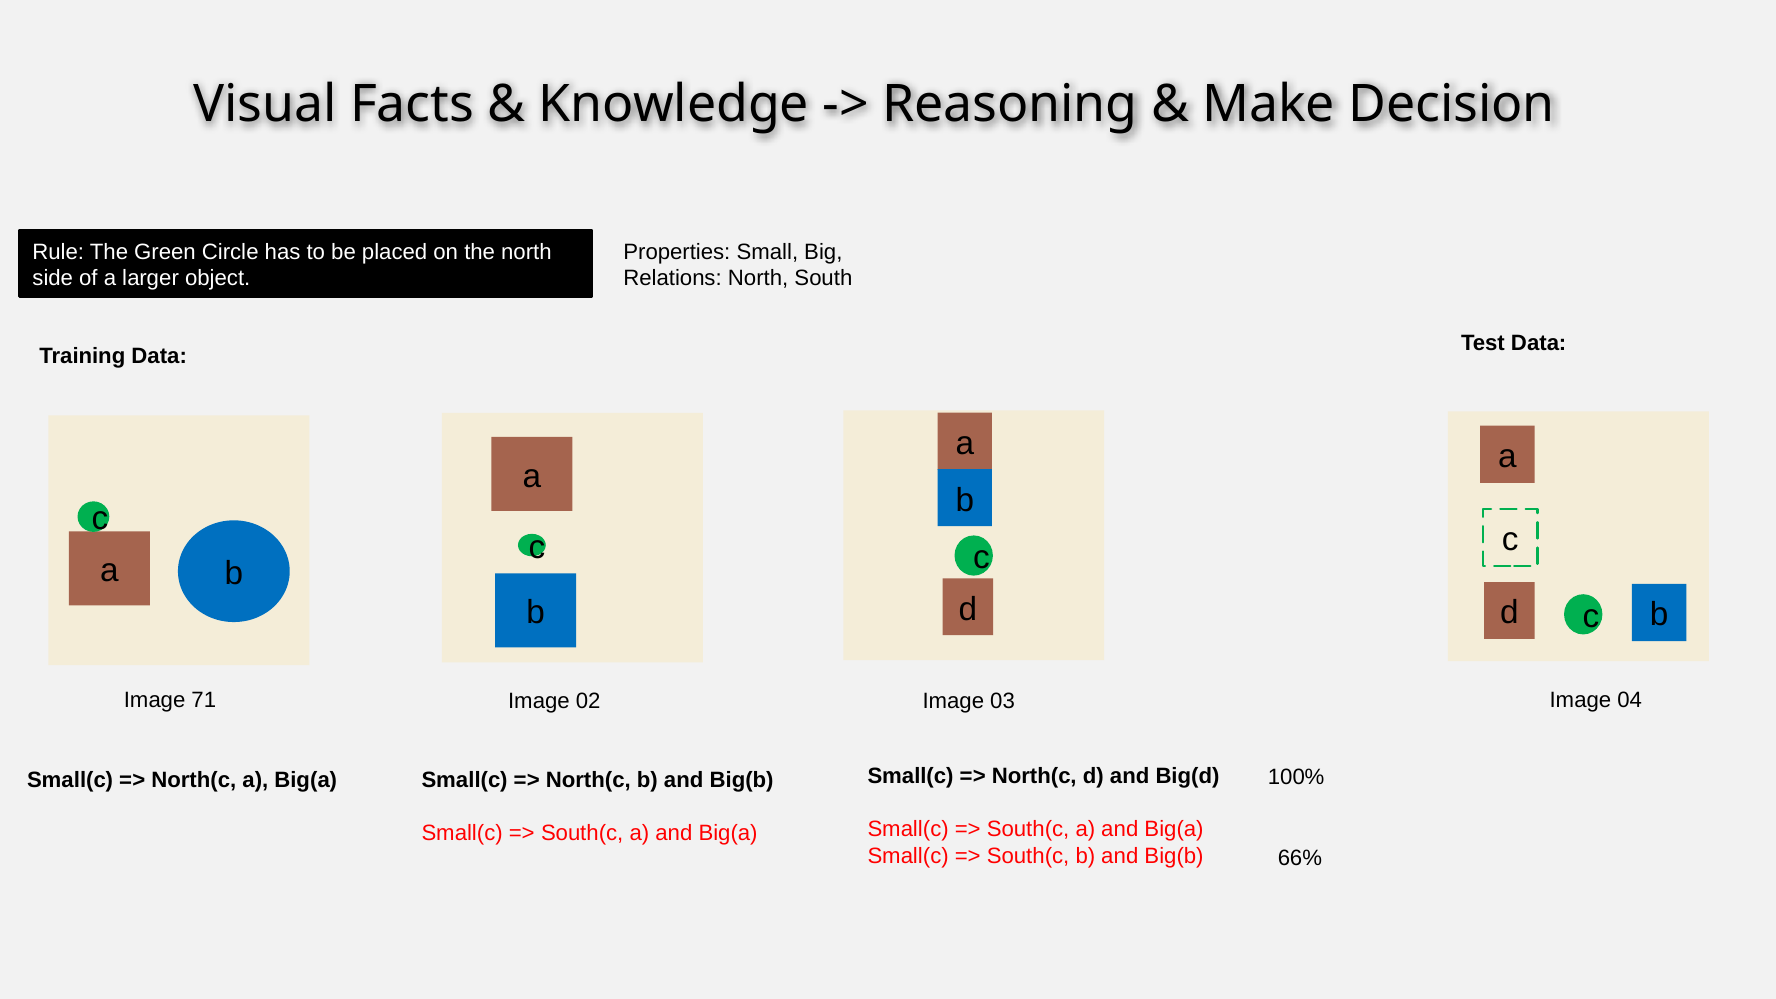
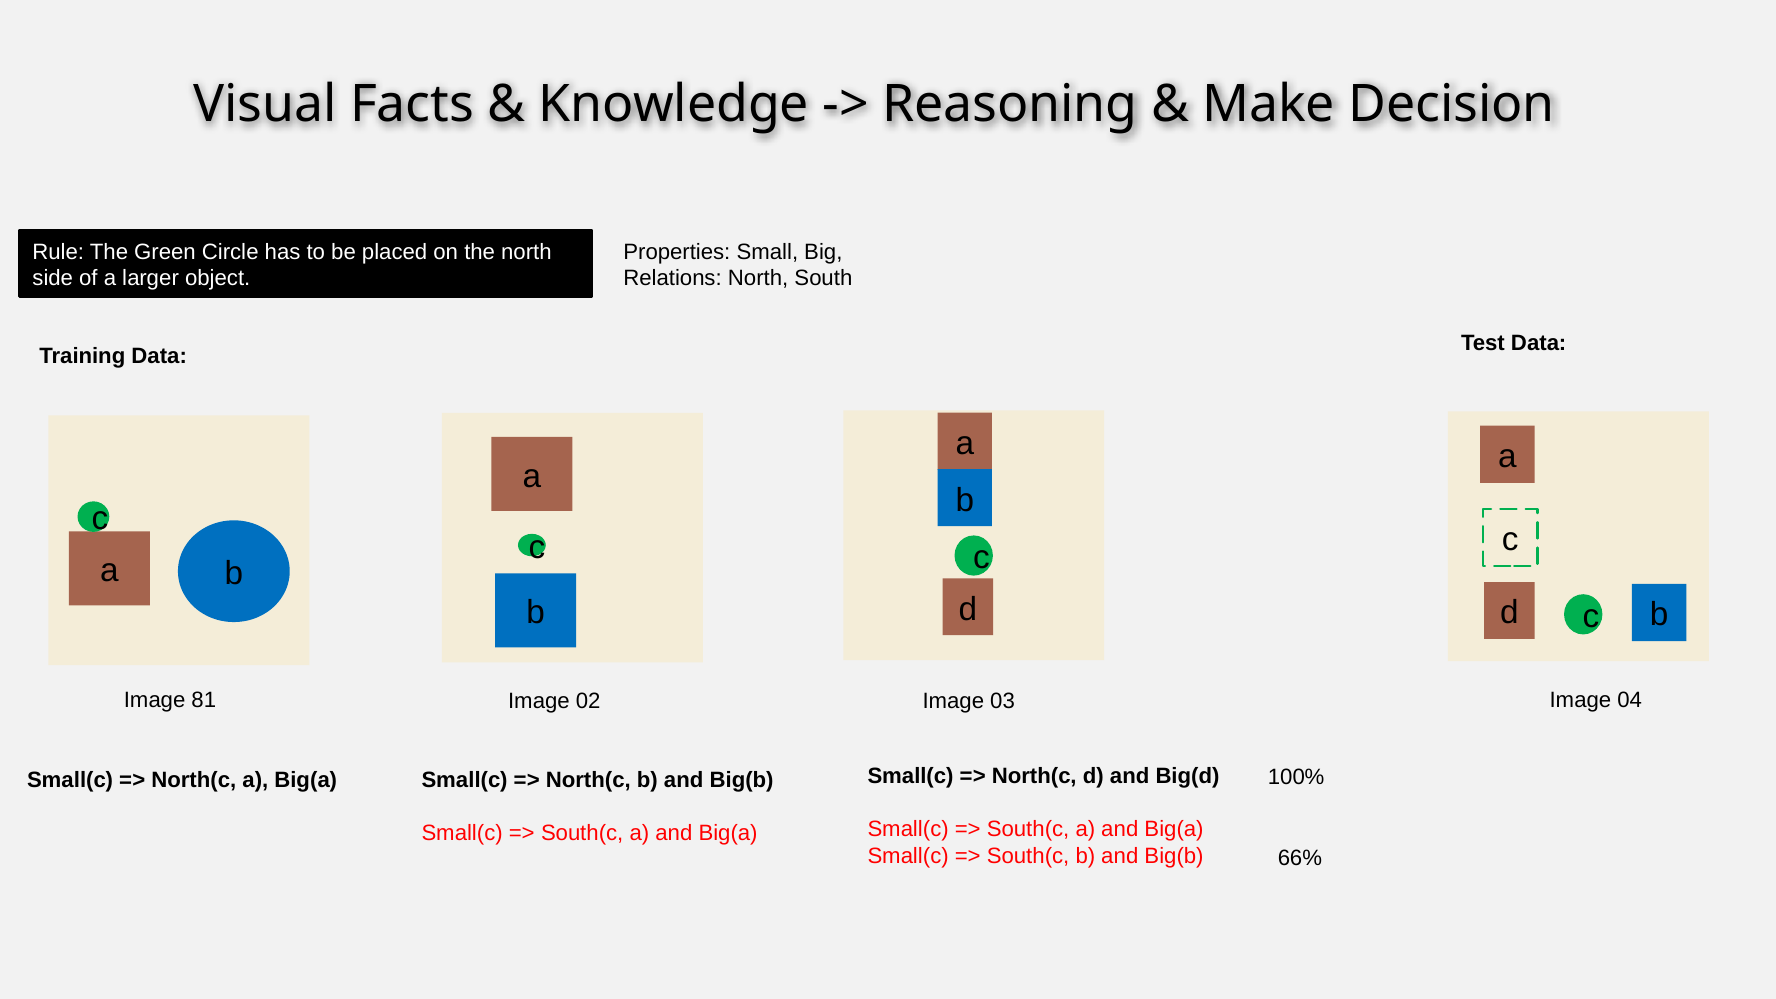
71: 71 -> 81
